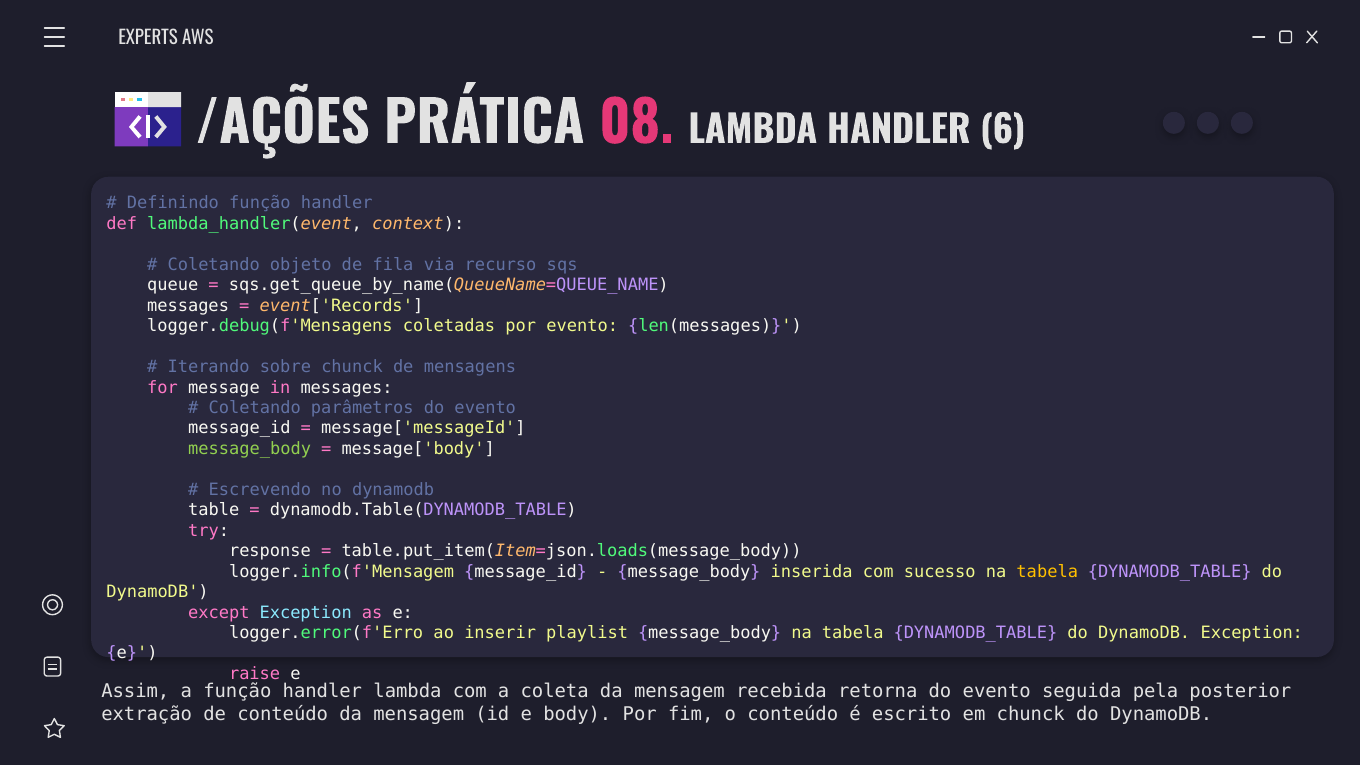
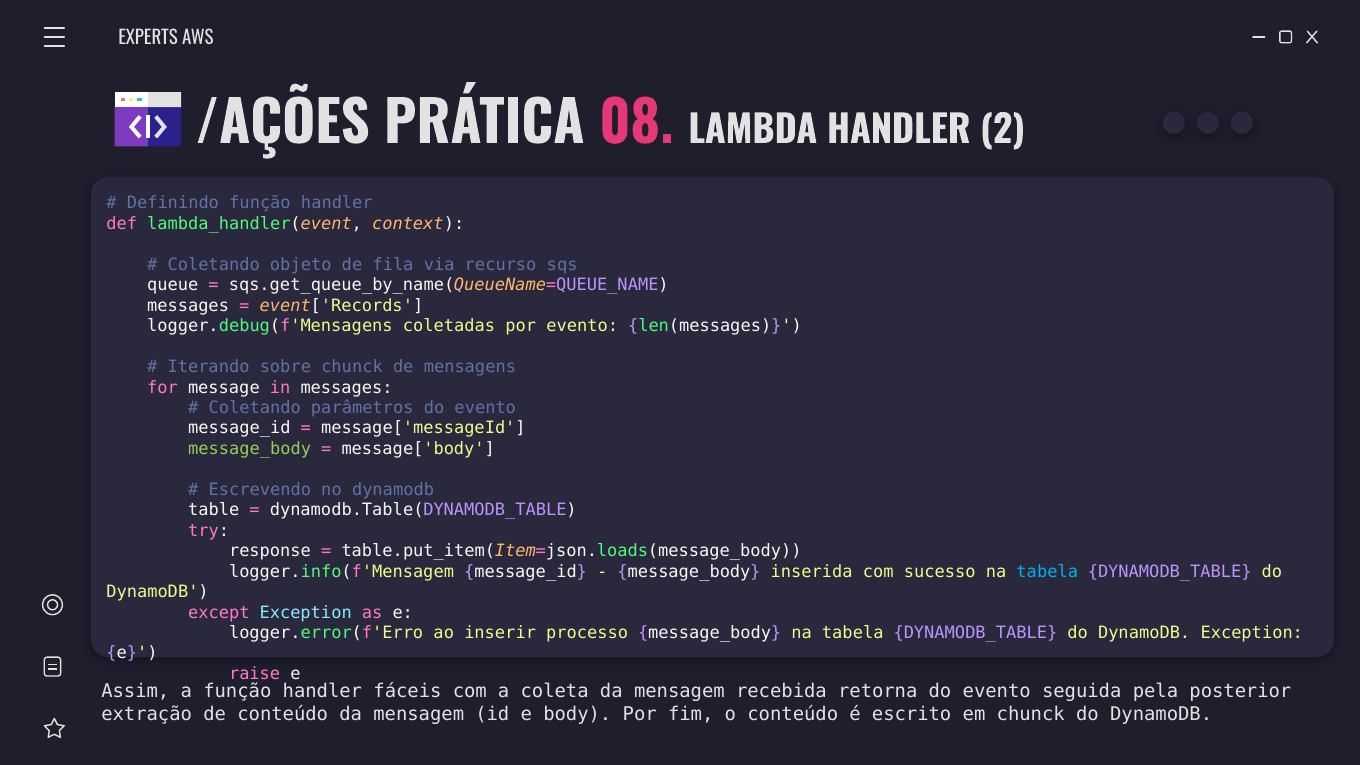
6: 6 -> 2
tabela at (1047, 572) colour: yellow -> light blue
playlist: playlist -> processo
handler lambda: lambda -> fáceis
